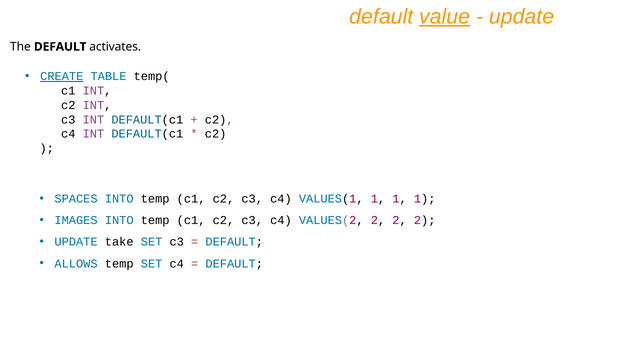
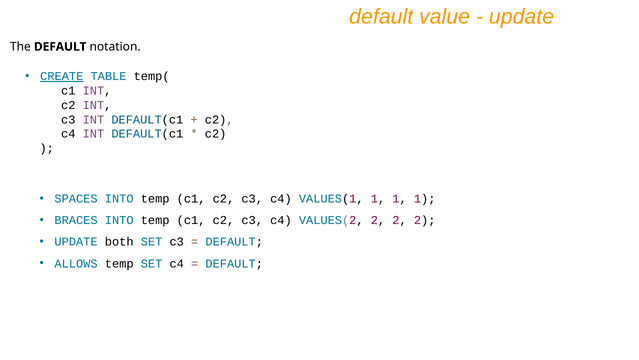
value underline: present -> none
activates: activates -> notation
IMAGES: IMAGES -> BRACES
take: take -> both
